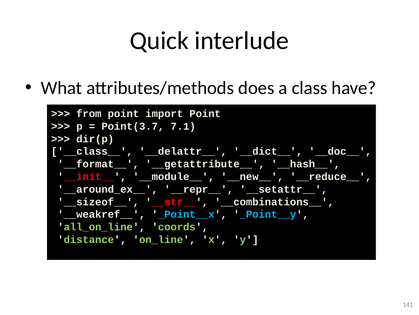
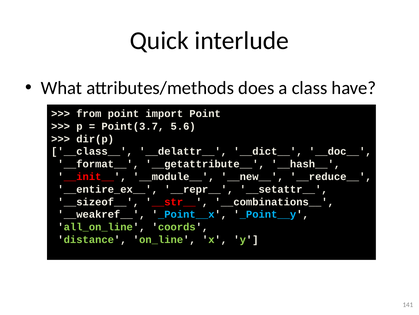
7.1: 7.1 -> 5.6
__around_ex__: __around_ex__ -> __entire_ex__
